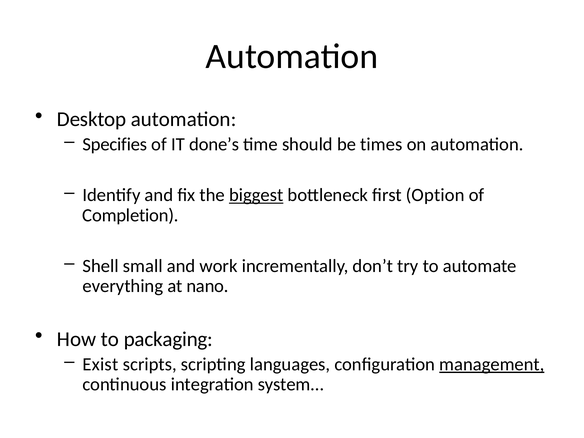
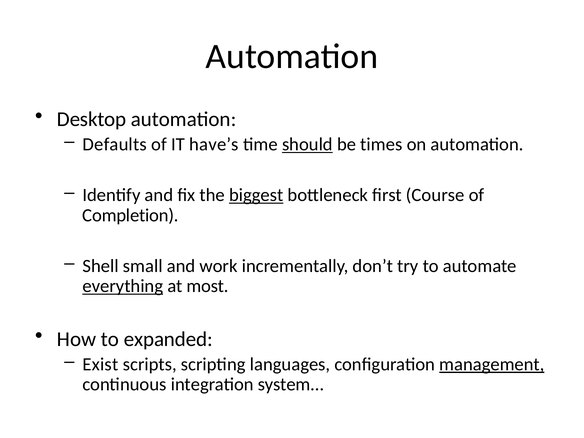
Specifies: Specifies -> Defaults
done’s: done’s -> have’s
should underline: none -> present
Option: Option -> Course
everything underline: none -> present
nano: nano -> most
packaging: packaging -> expanded
